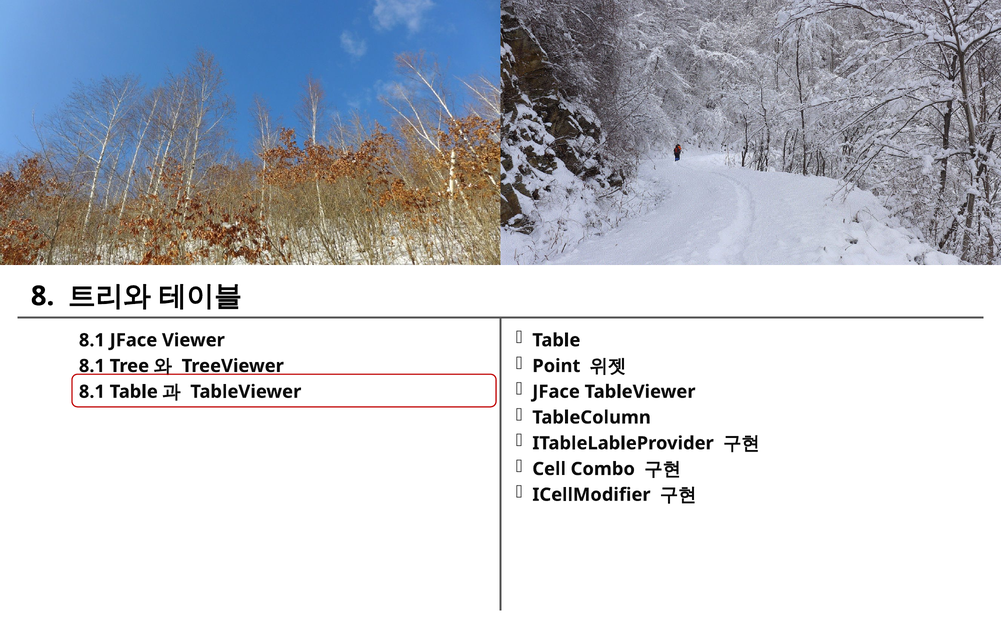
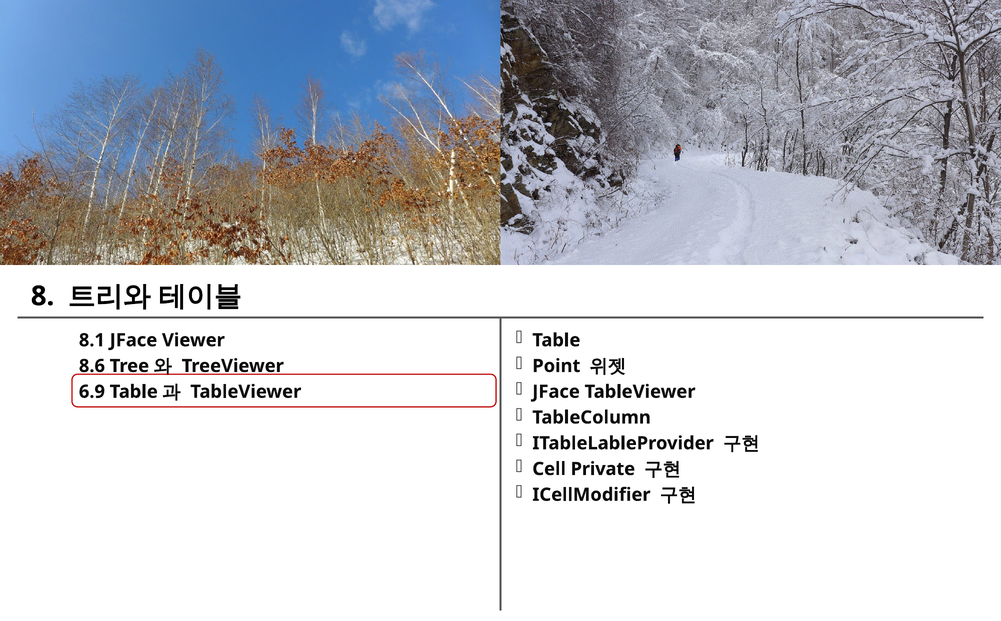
8.1 at (92, 366): 8.1 -> 8.6
8.1 at (92, 392): 8.1 -> 6.9
Combo: Combo -> Private
